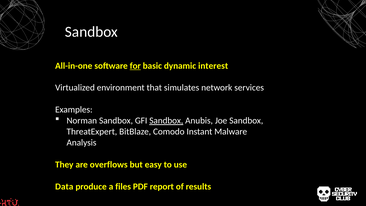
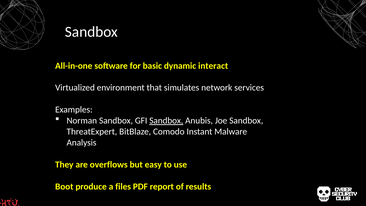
for underline: present -> none
interest: interest -> interact
Data: Data -> Boot
